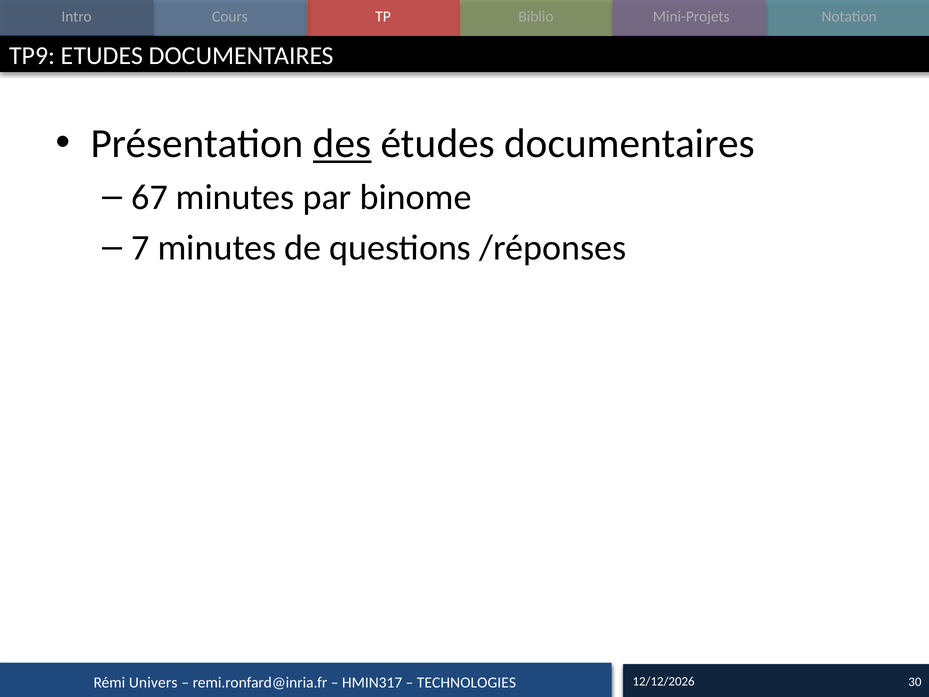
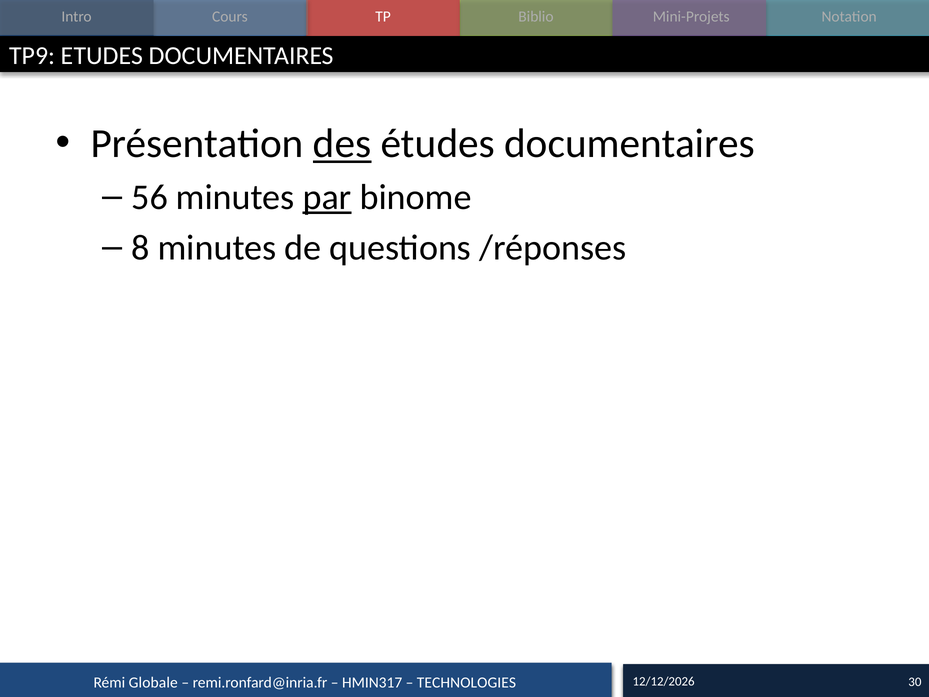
67: 67 -> 56
par underline: none -> present
7: 7 -> 8
Univers: Univers -> Globale
